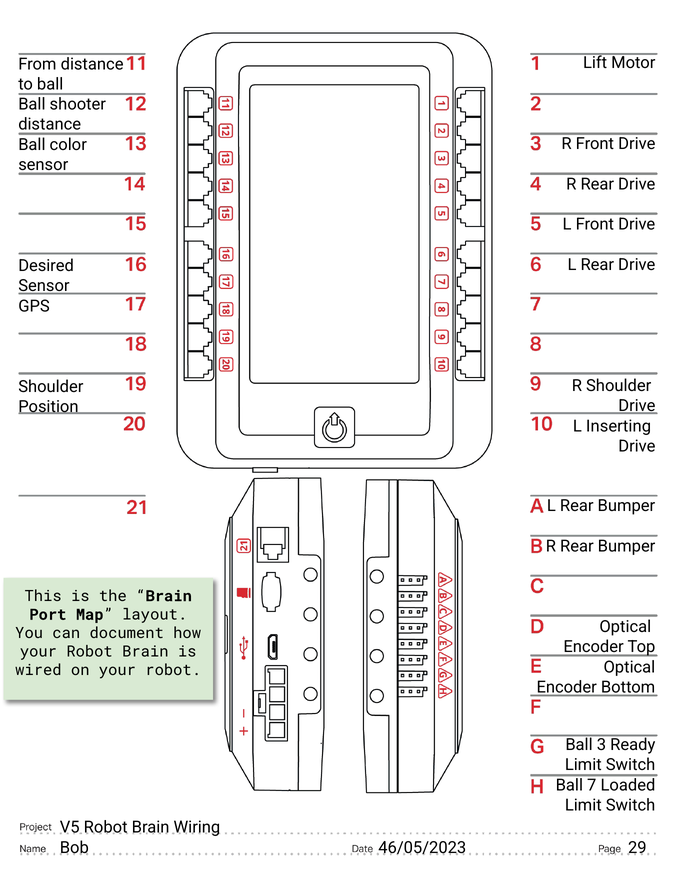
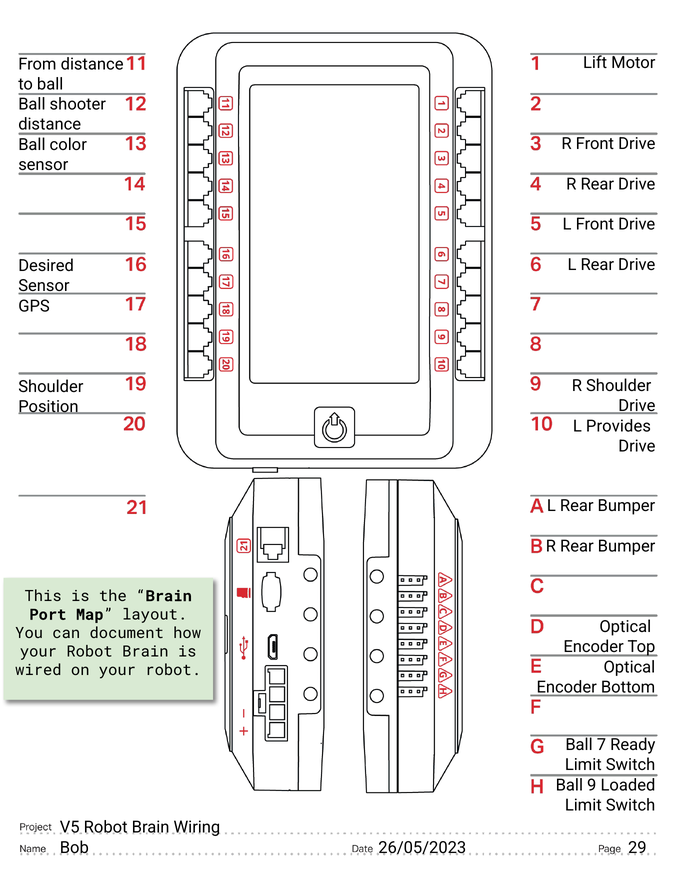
Inserting: Inserting -> Provides
3: 3 -> 7
7: 7 -> 9
46/05/2023: 46/05/2023 -> 26/05/2023
